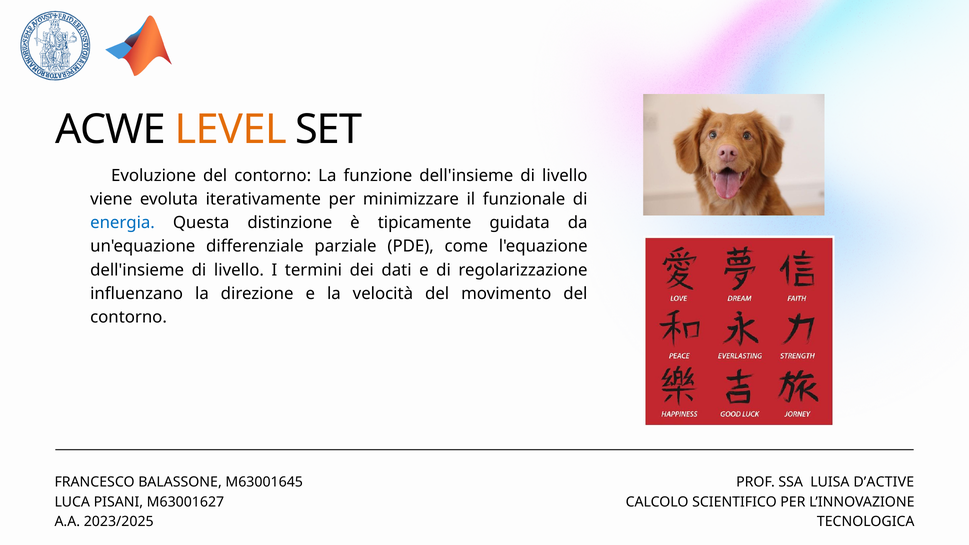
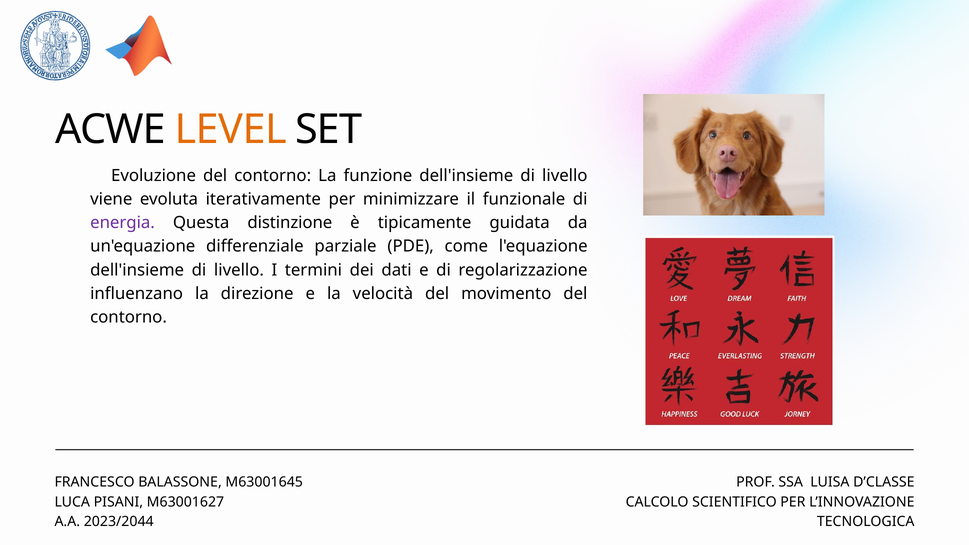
energia colour: blue -> purple
D’ACTIVE: D’ACTIVE -> D’CLASSE
2023/2025: 2023/2025 -> 2023/2044
